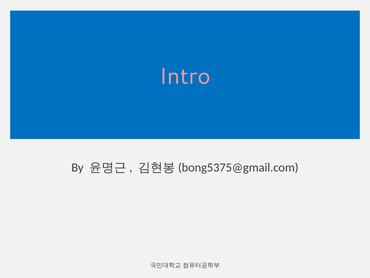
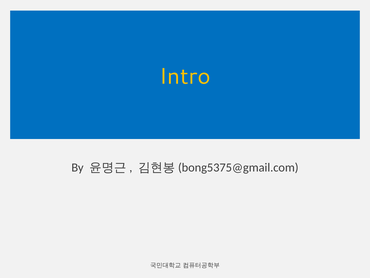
Intro colour: pink -> yellow
